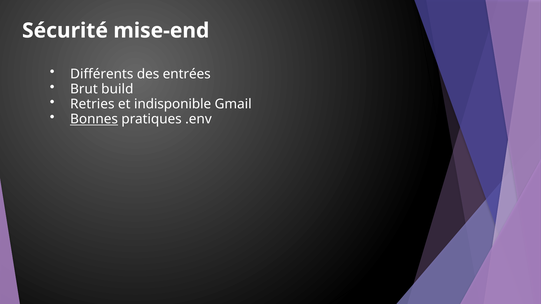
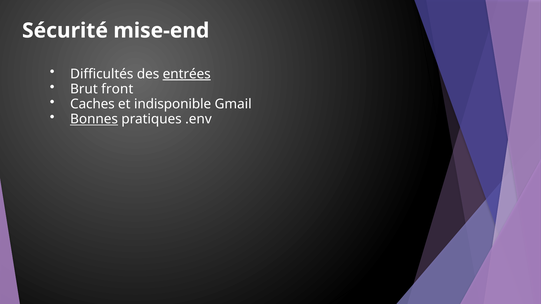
Différents: Différents -> Difficultés
entrées underline: none -> present
build: build -> front
Retries: Retries -> Caches
